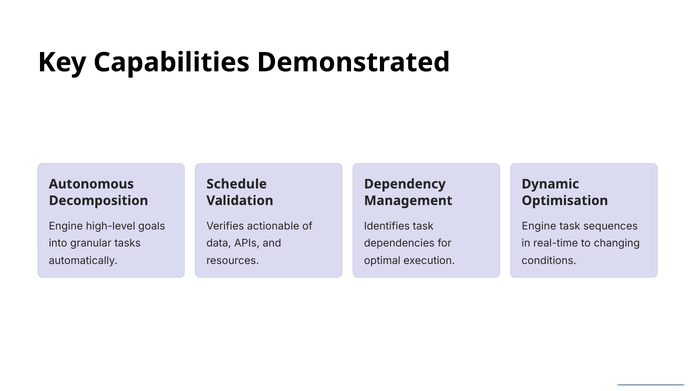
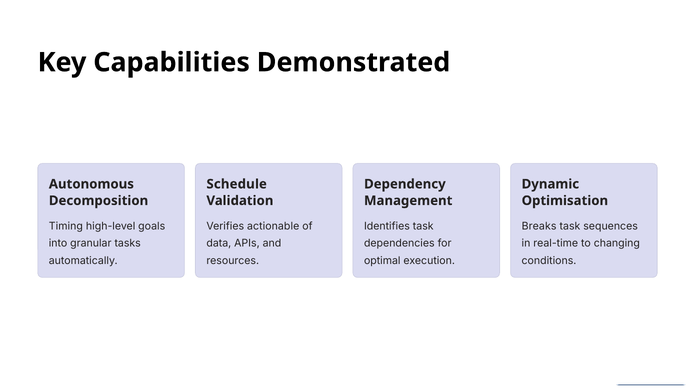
Engine at (66, 226): Engine -> Timing
Engine at (539, 226): Engine -> Breaks
